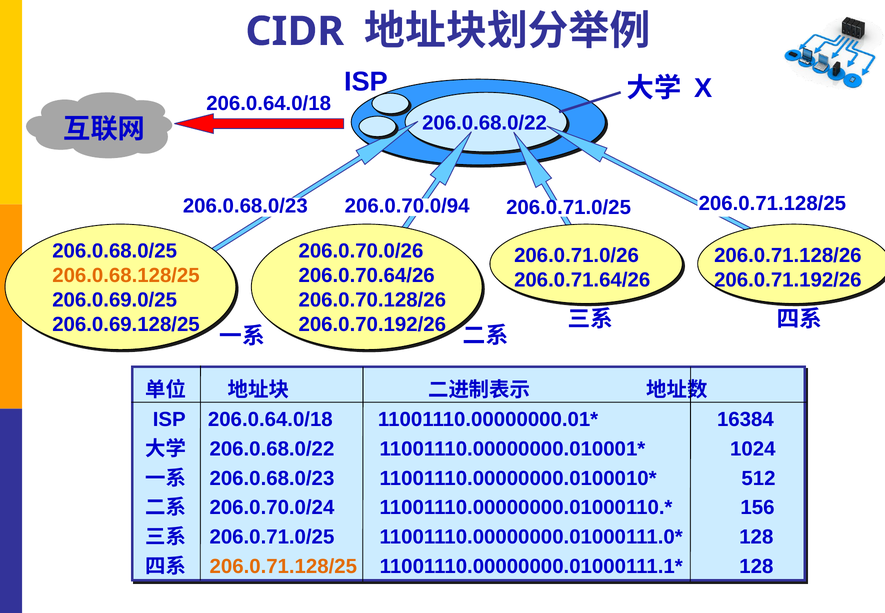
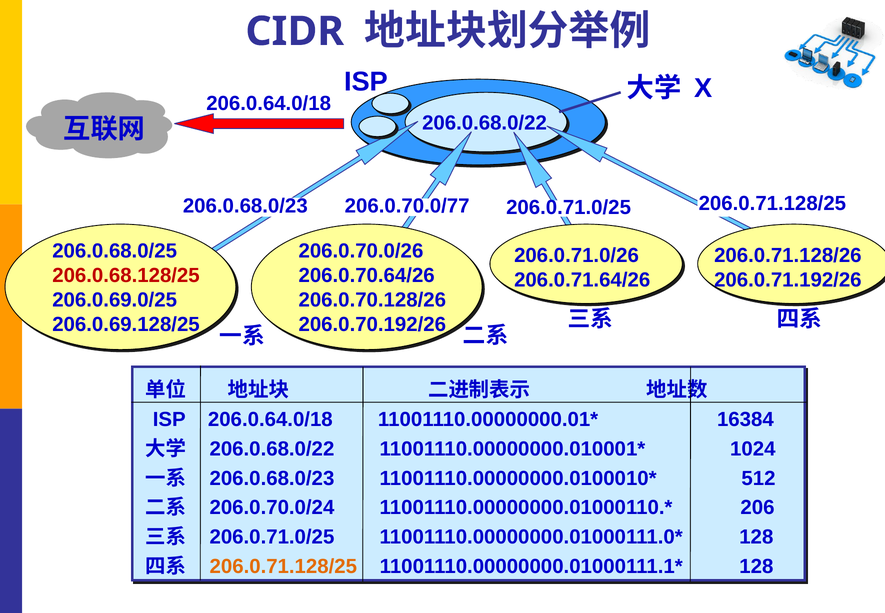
206.0.70.0/94: 206.0.70.0/94 -> 206.0.70.0/77
206.0.68.128/25 colour: orange -> red
156: 156 -> 206
